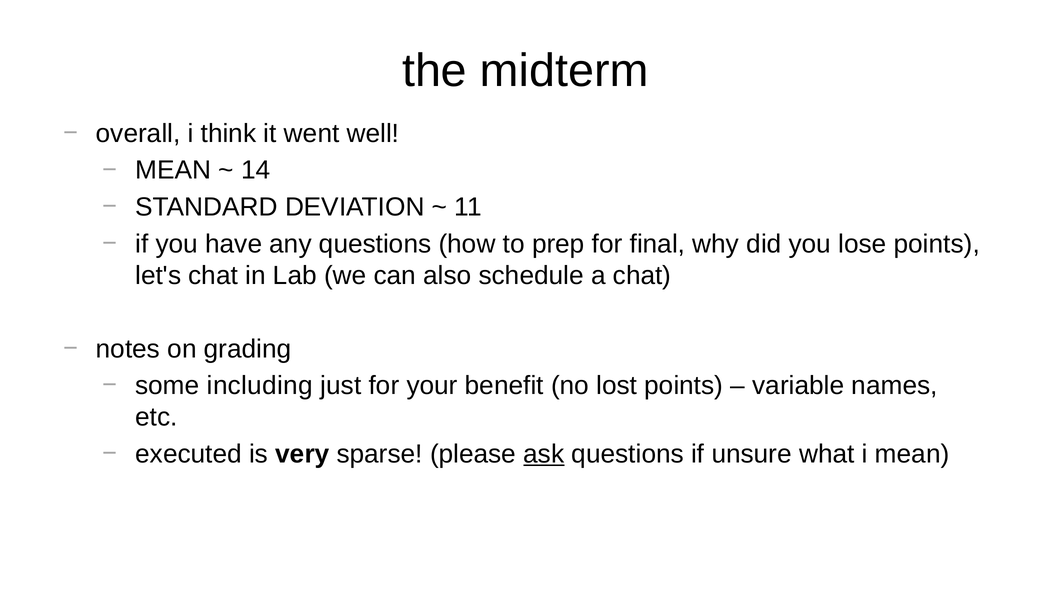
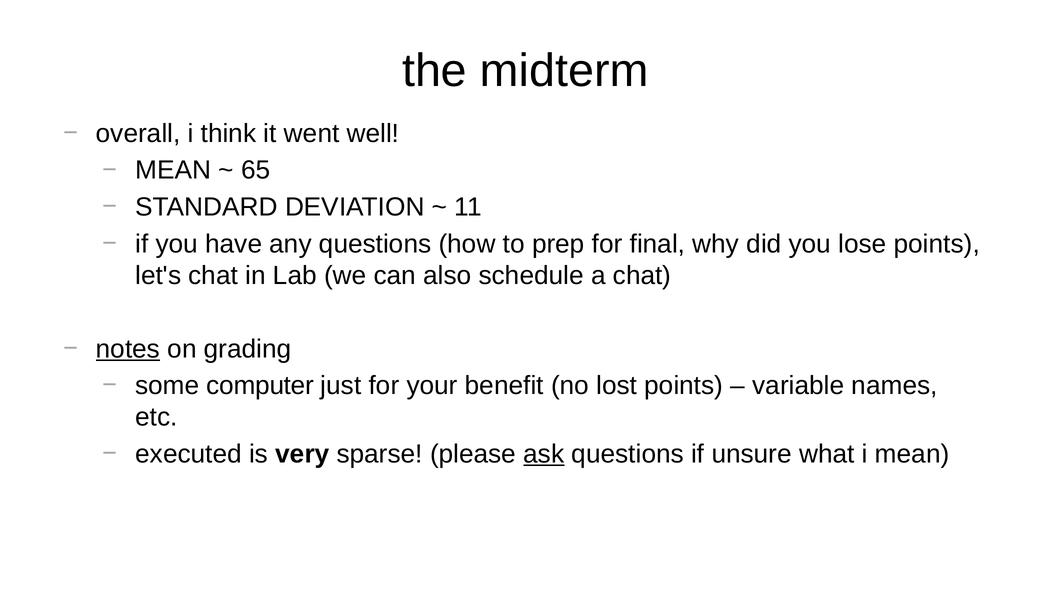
14: 14 -> 65
notes underline: none -> present
including: including -> computer
